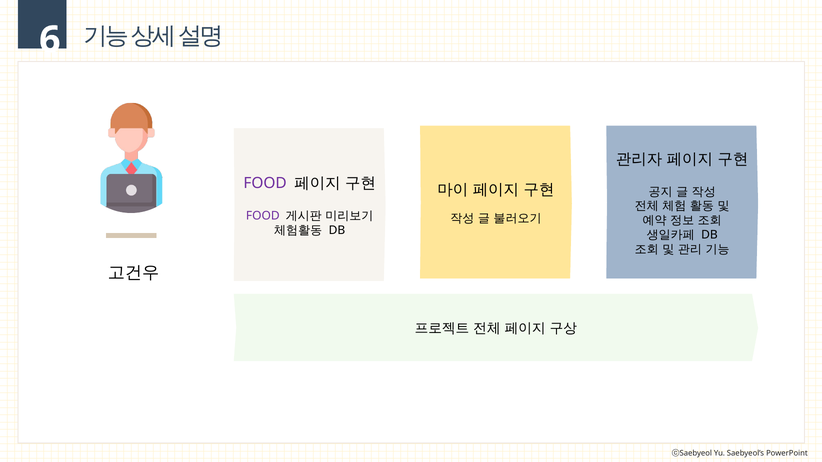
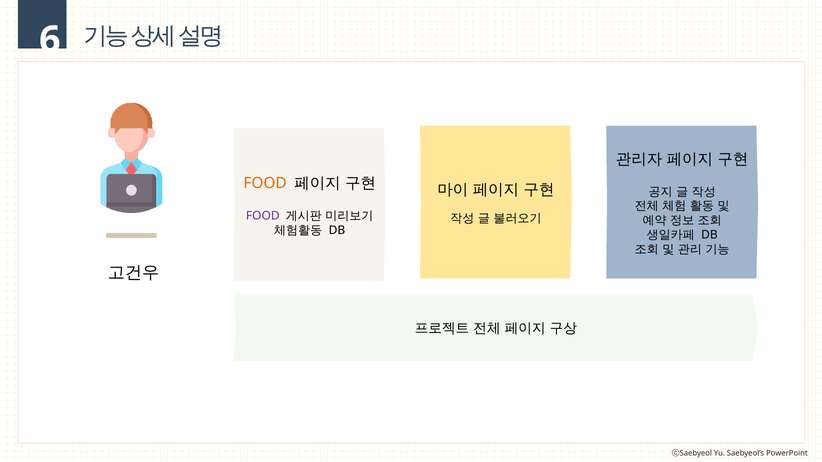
FOOD at (265, 183) colour: purple -> orange
